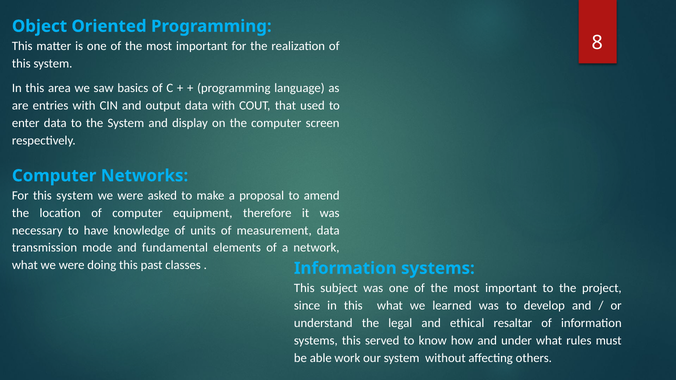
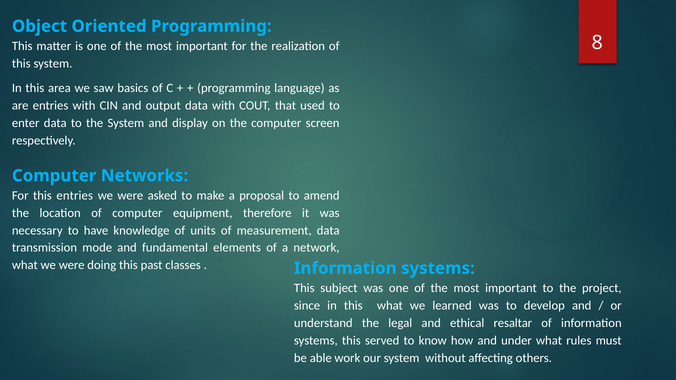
For this system: system -> entries
